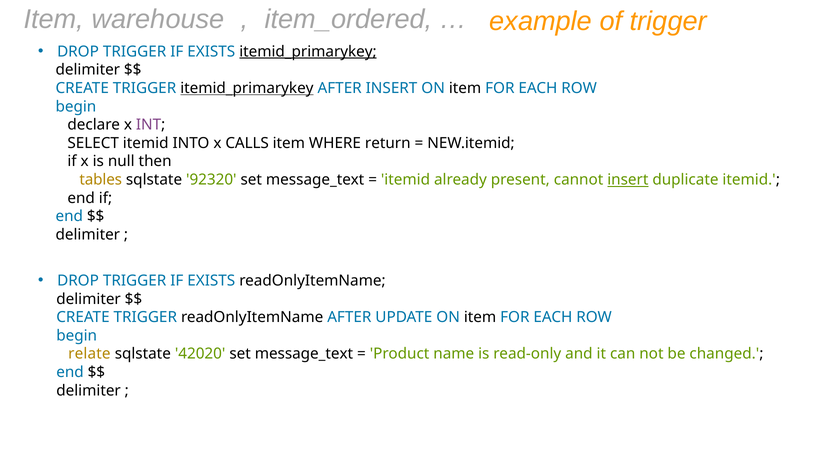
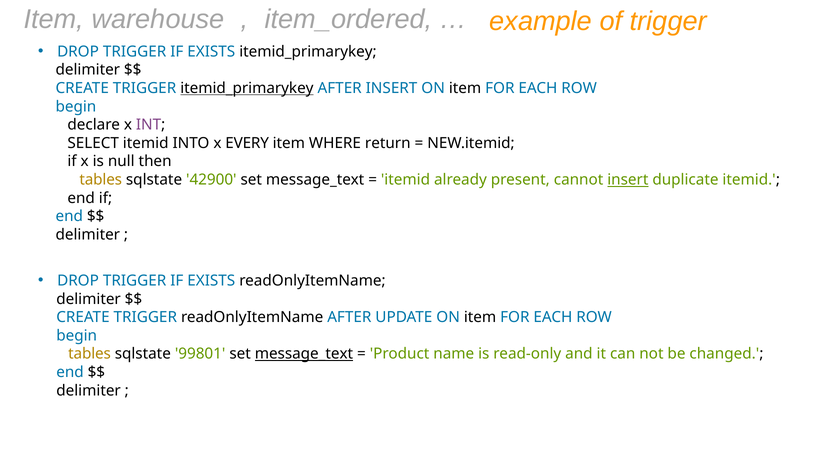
itemid_primarykey at (308, 52) underline: present -> none
CALLS: CALLS -> EVERY
92320: 92320 -> 42900
relate at (89, 354): relate -> tables
42020: 42020 -> 99801
message_text at (304, 354) underline: none -> present
